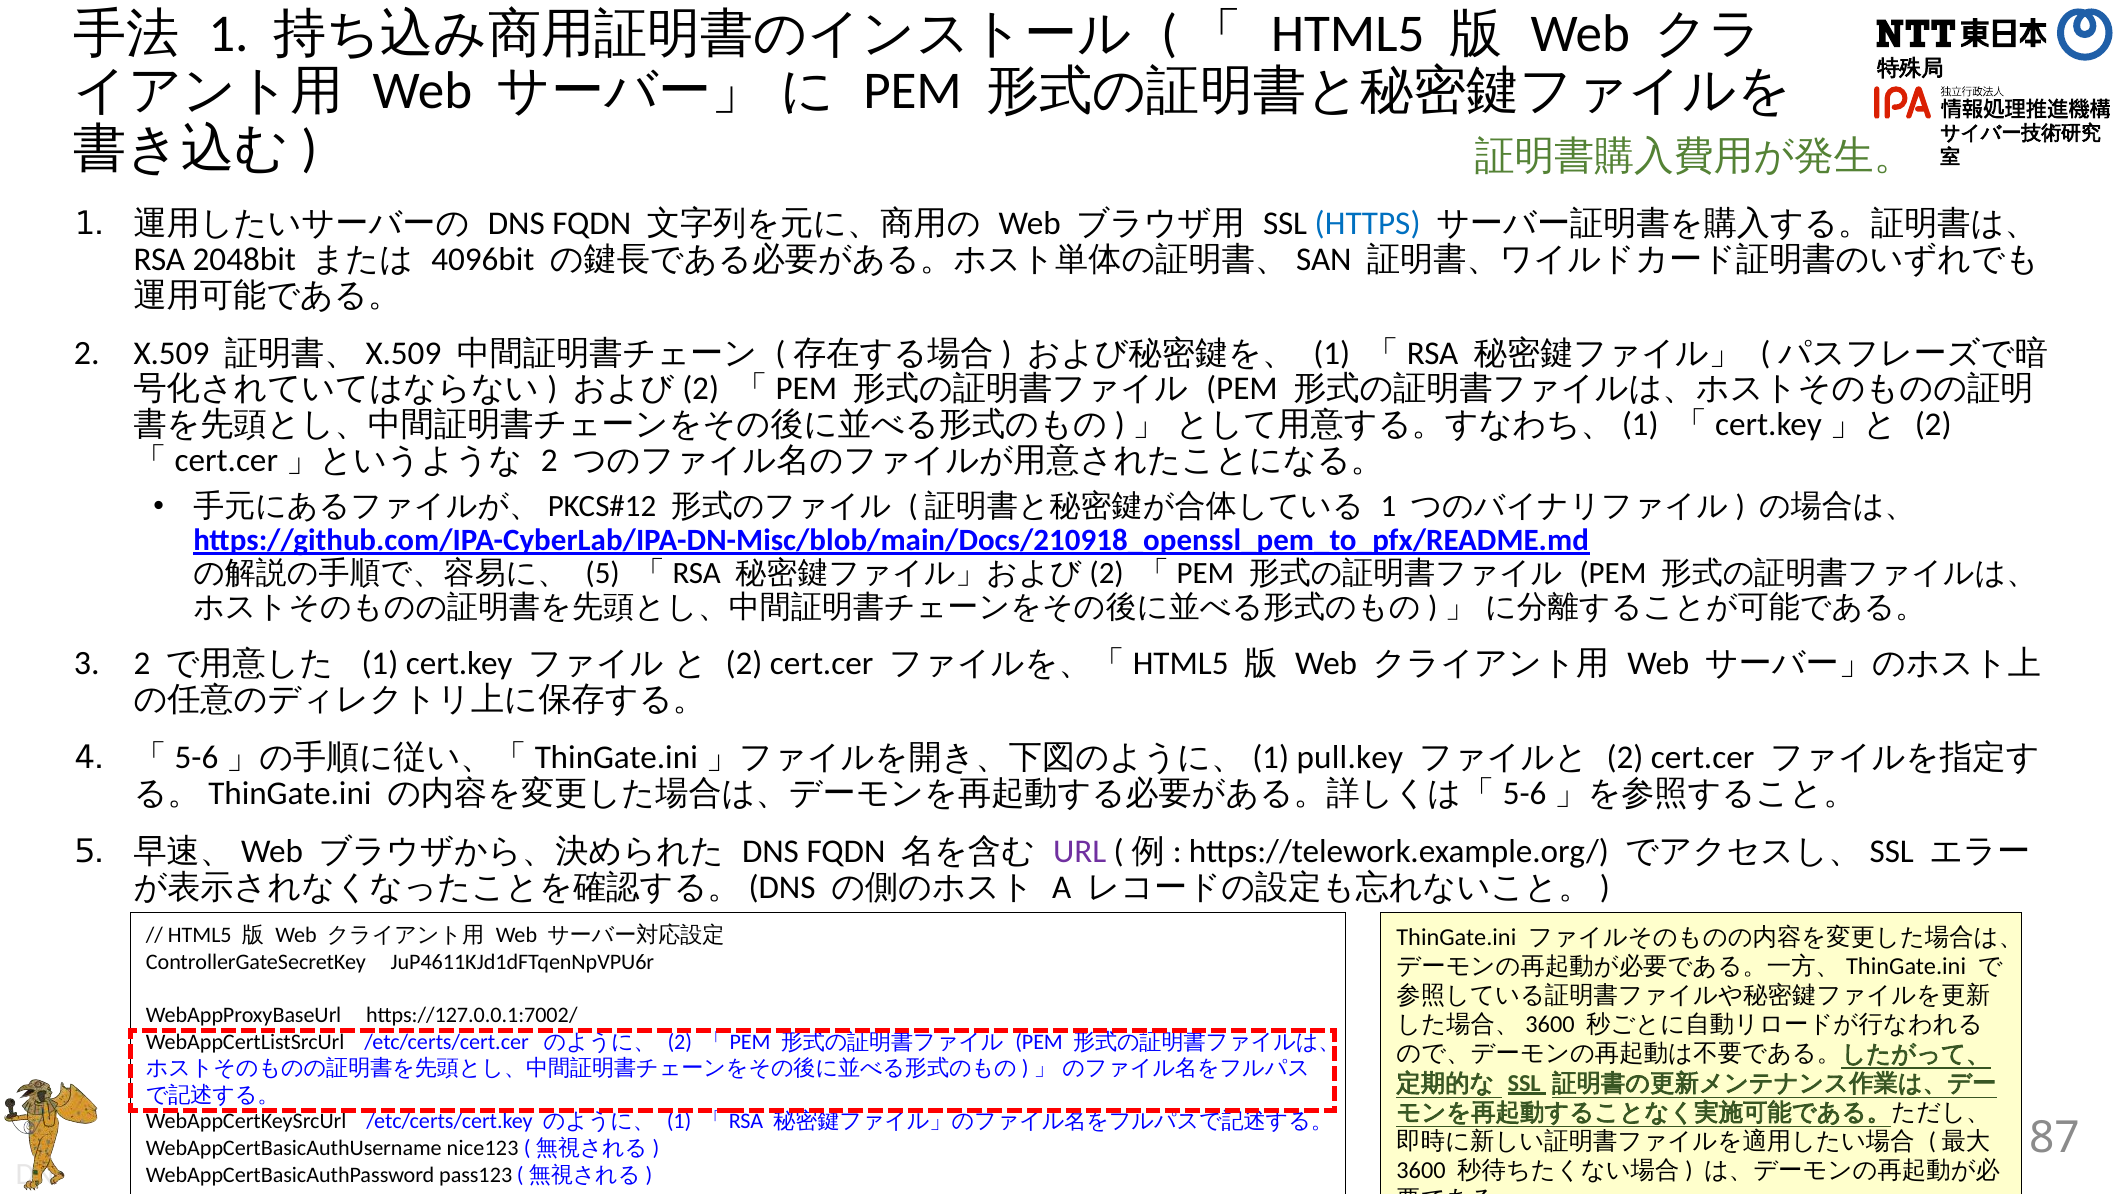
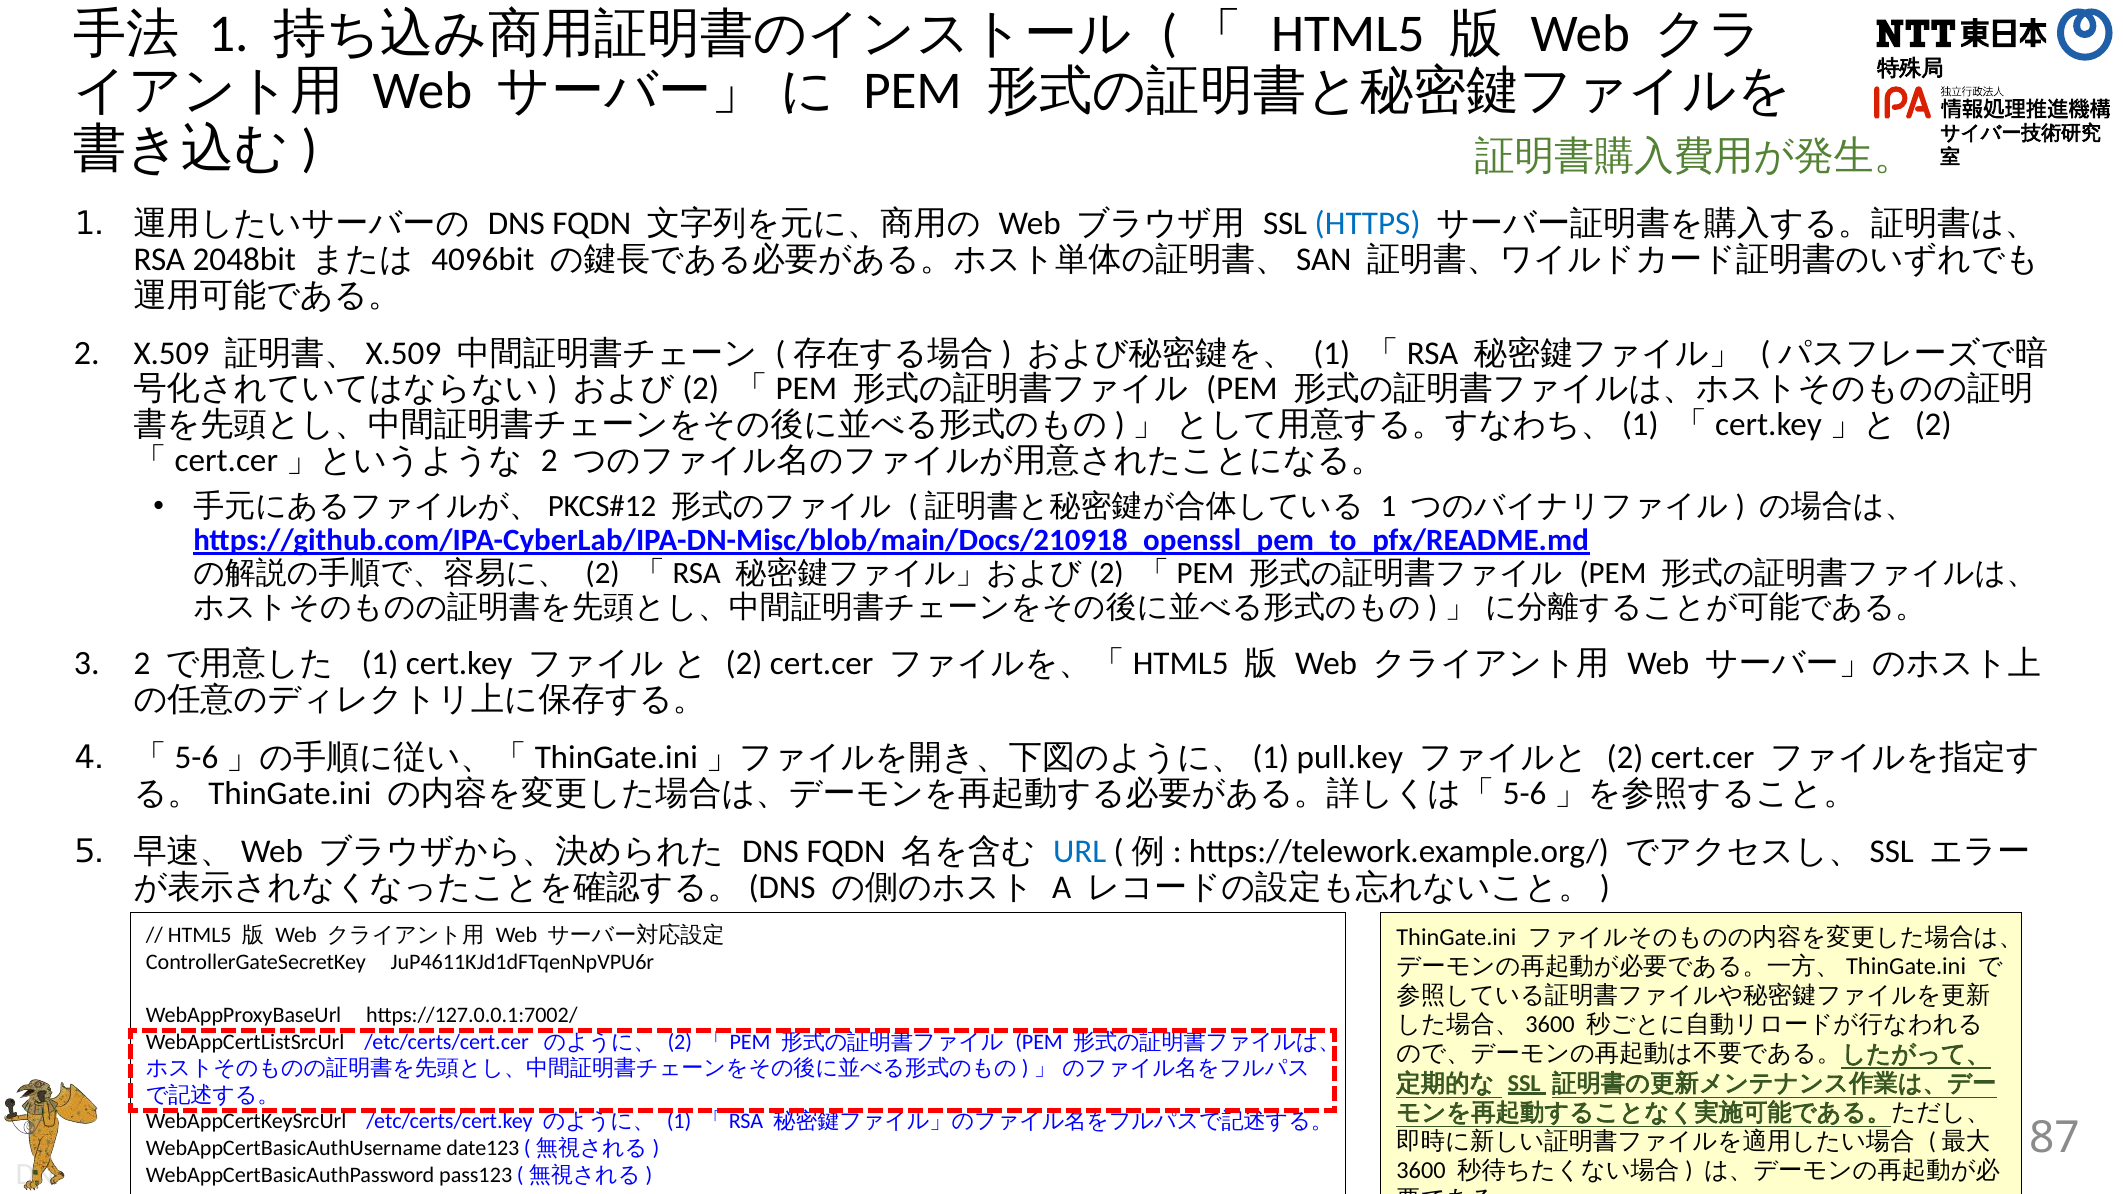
5 at (603, 573): 5 -> 2
URL colour: purple -> blue
nice123: nice123 -> date123
